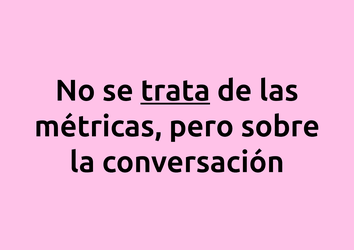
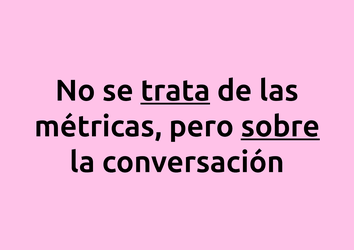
sobre underline: none -> present
